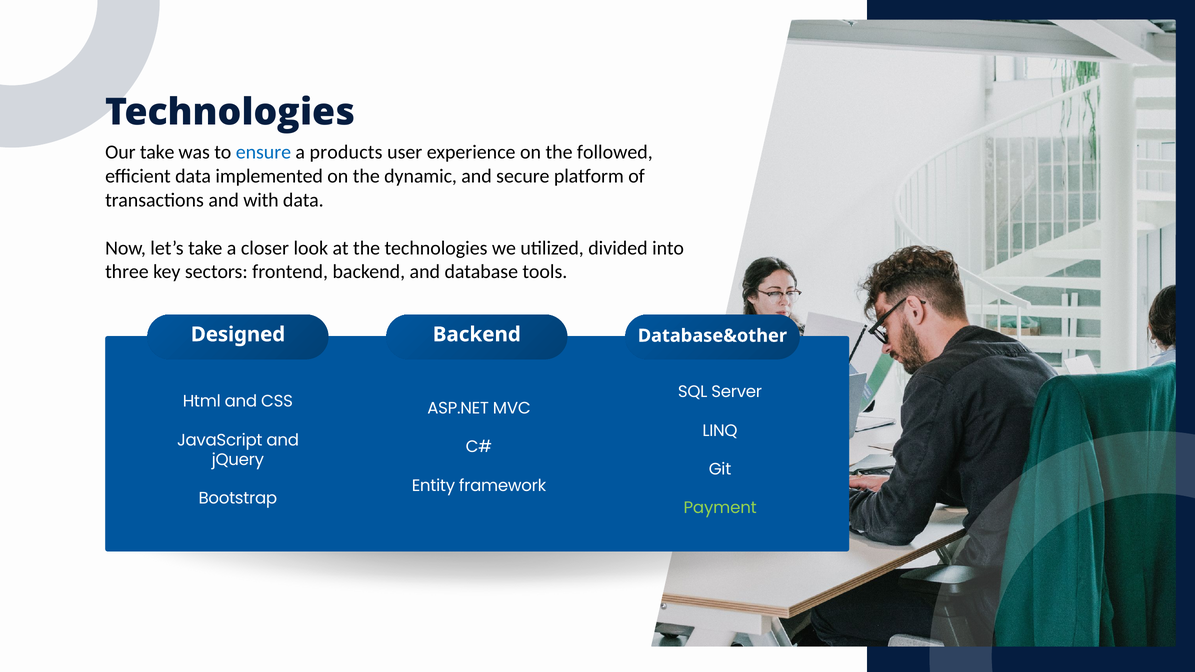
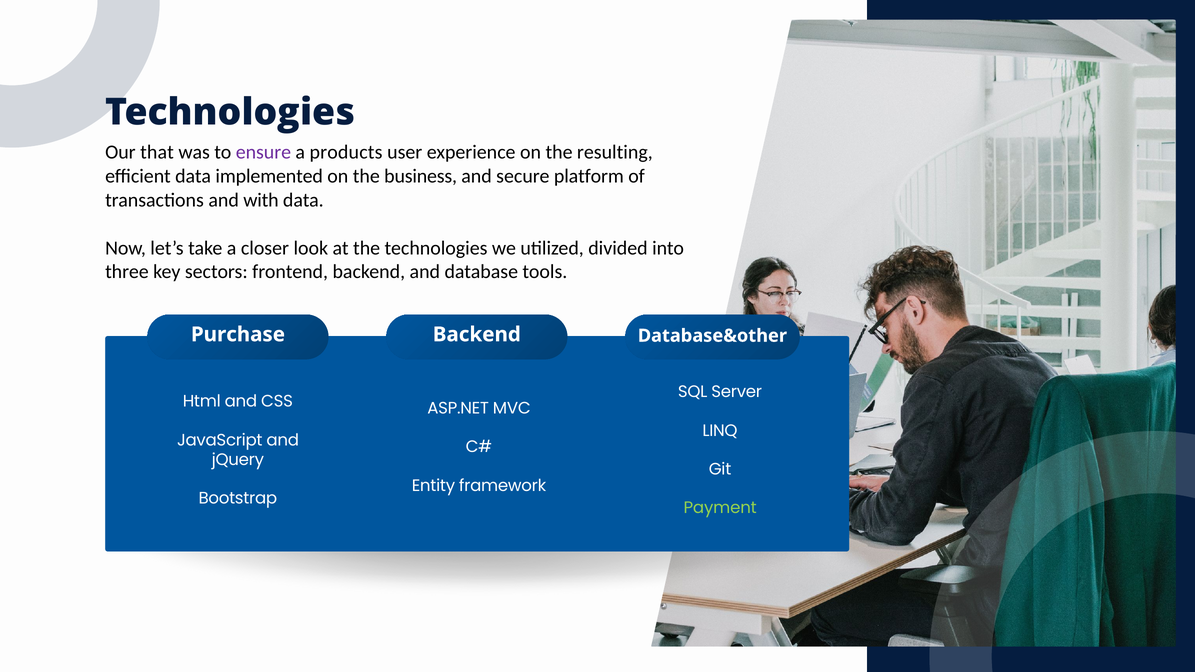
Our take: take -> that
ensure colour: blue -> purple
followed: followed -> resulting
dynamic: dynamic -> business
Designed: Designed -> Purchase
